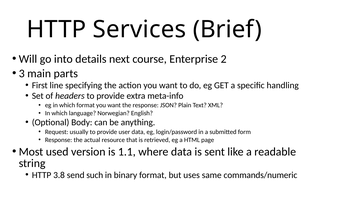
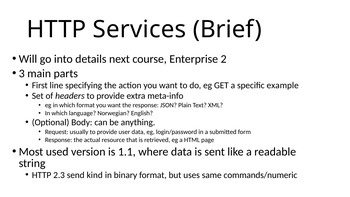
handling: handling -> example
3.8: 3.8 -> 2.3
such: such -> kind
